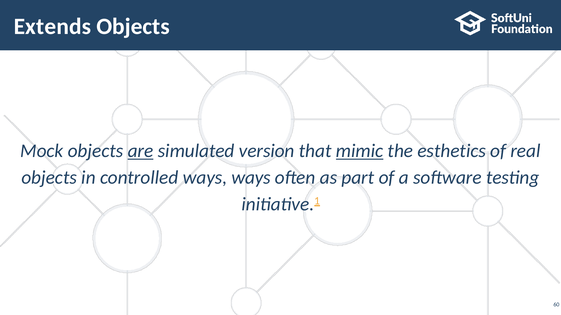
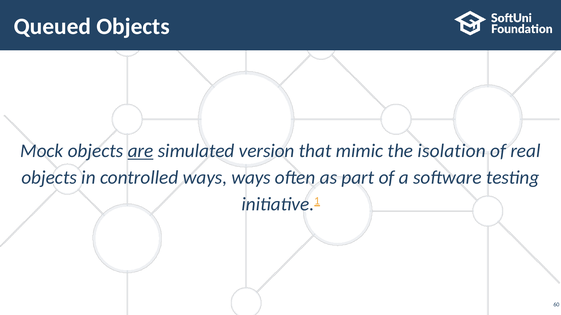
Extends: Extends -> Queued
mimic underline: present -> none
esthetics: esthetics -> isolation
